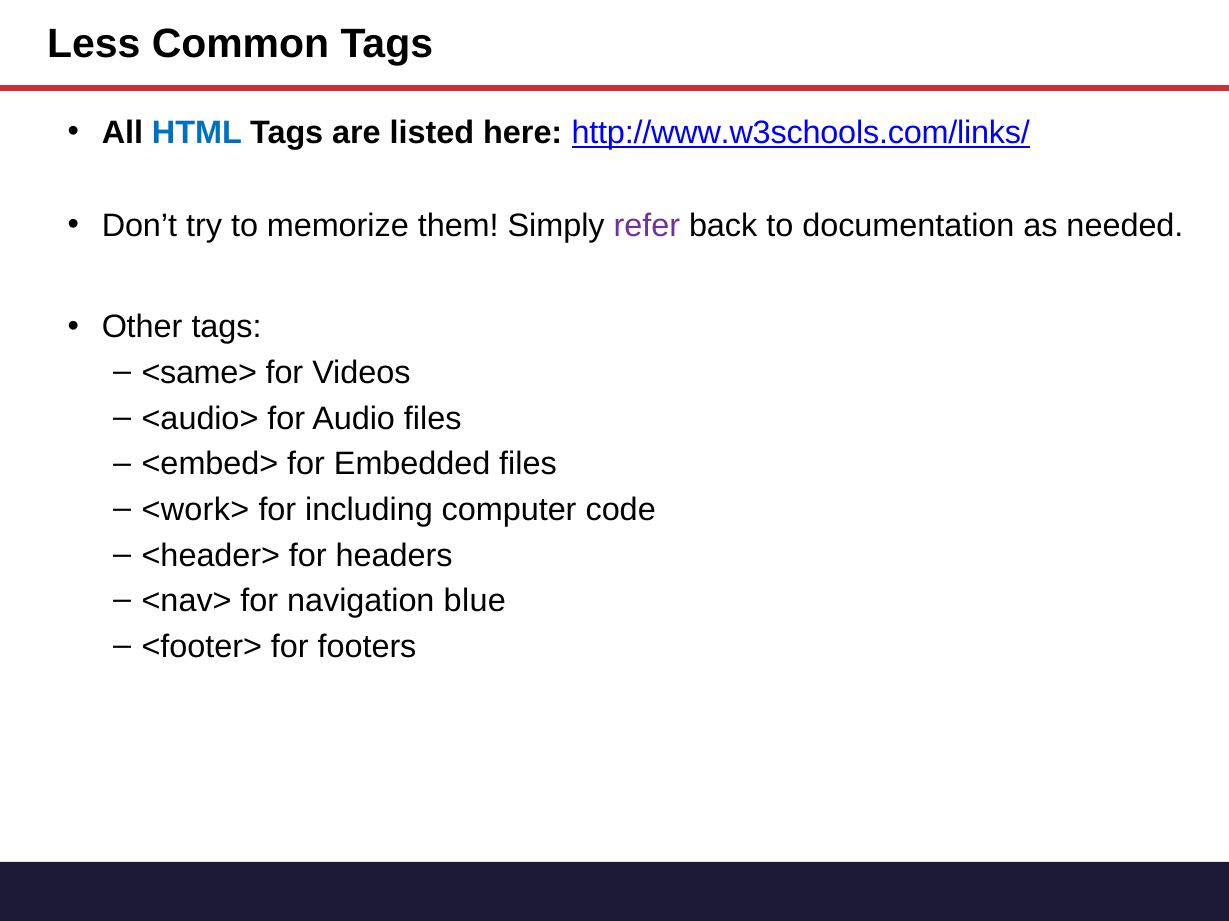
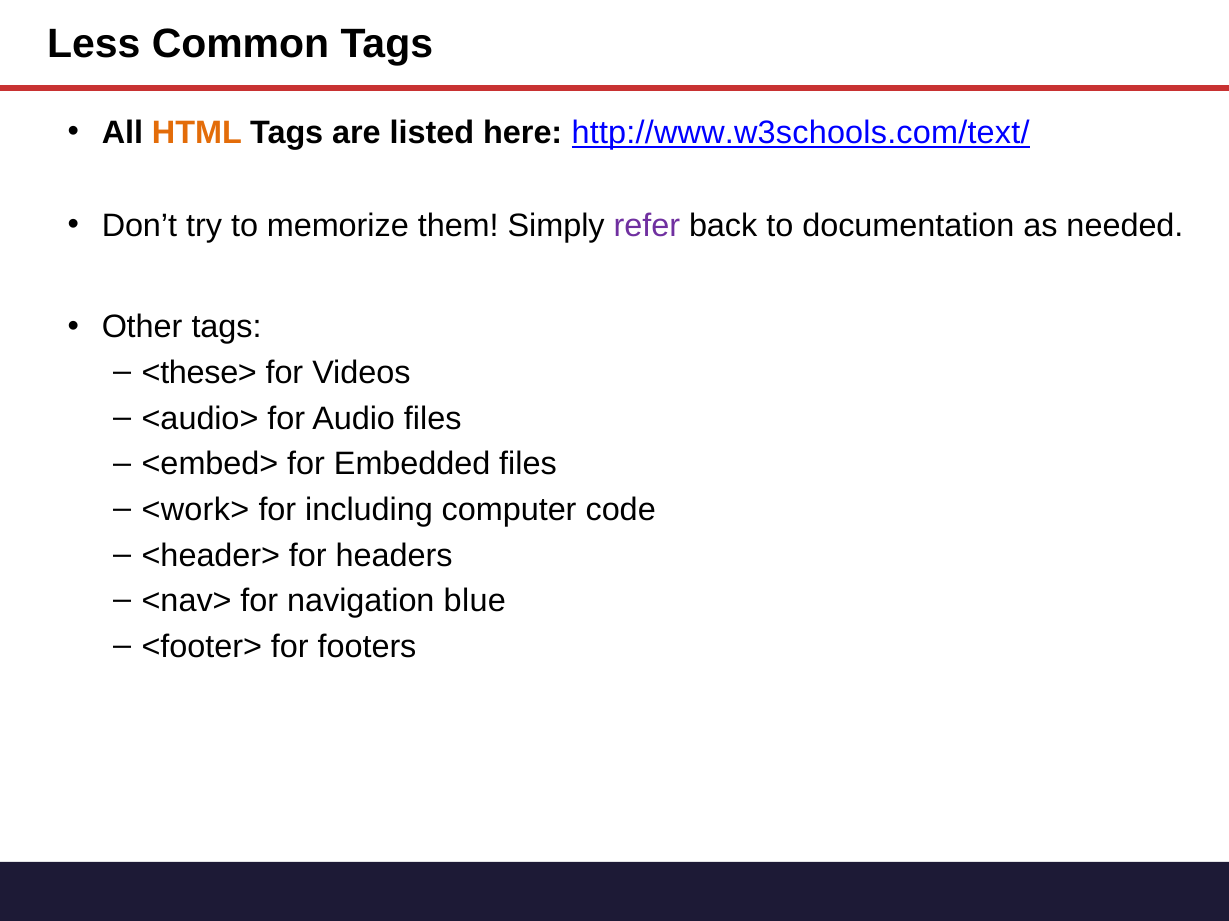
HTML colour: blue -> orange
http://www.w3schools.com/links/: http://www.w3schools.com/links/ -> http://www.w3schools.com/text/
<same>: <same> -> <these>
